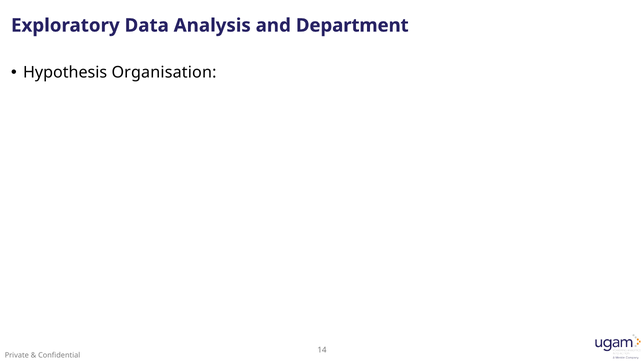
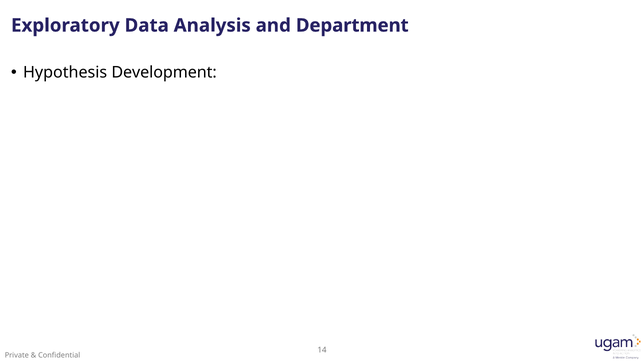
Organisation: Organisation -> Development
